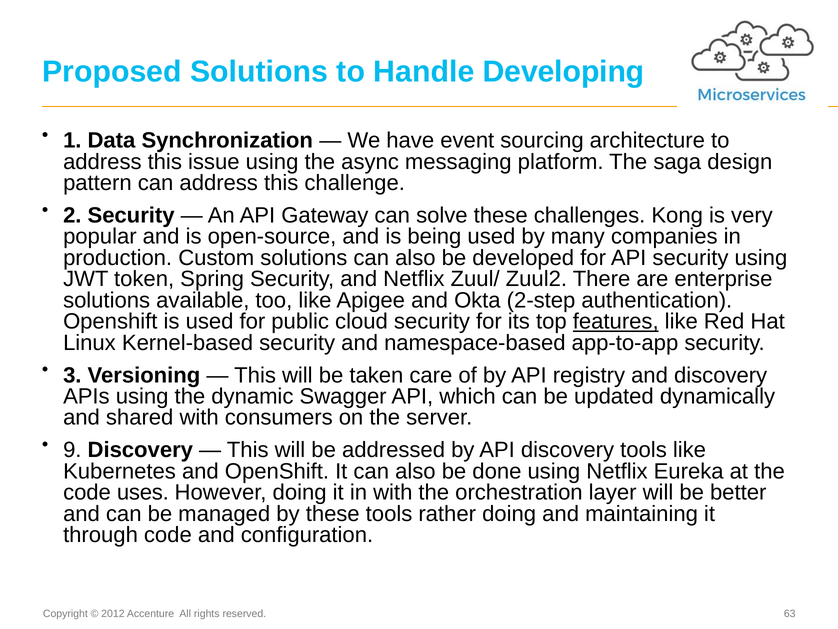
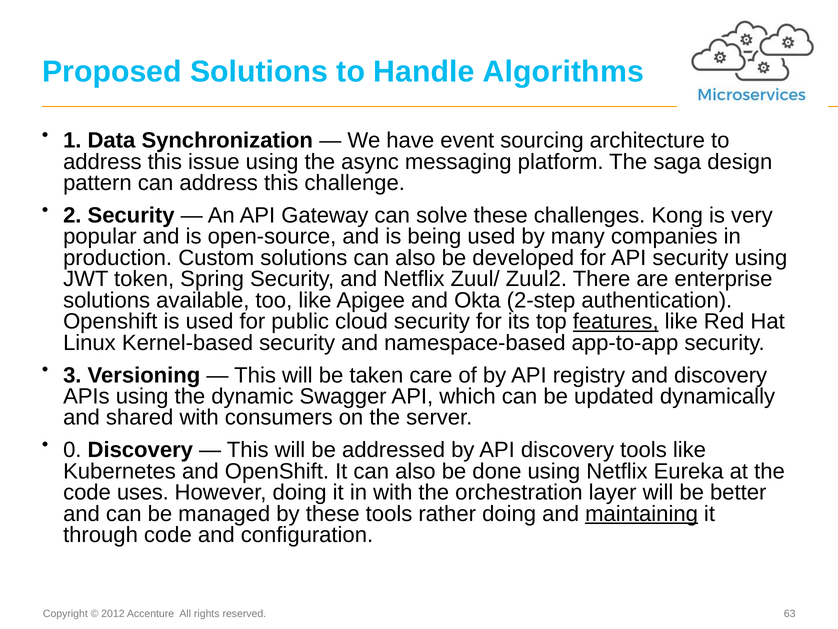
Developing: Developing -> Algorithms
9: 9 -> 0
maintaining underline: none -> present
